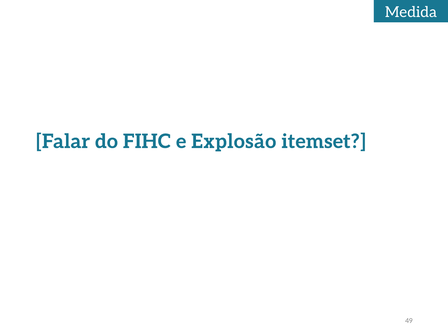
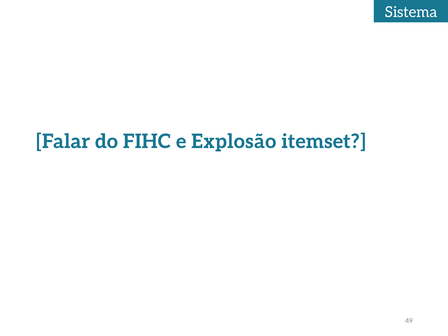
Medida: Medida -> Sistema
